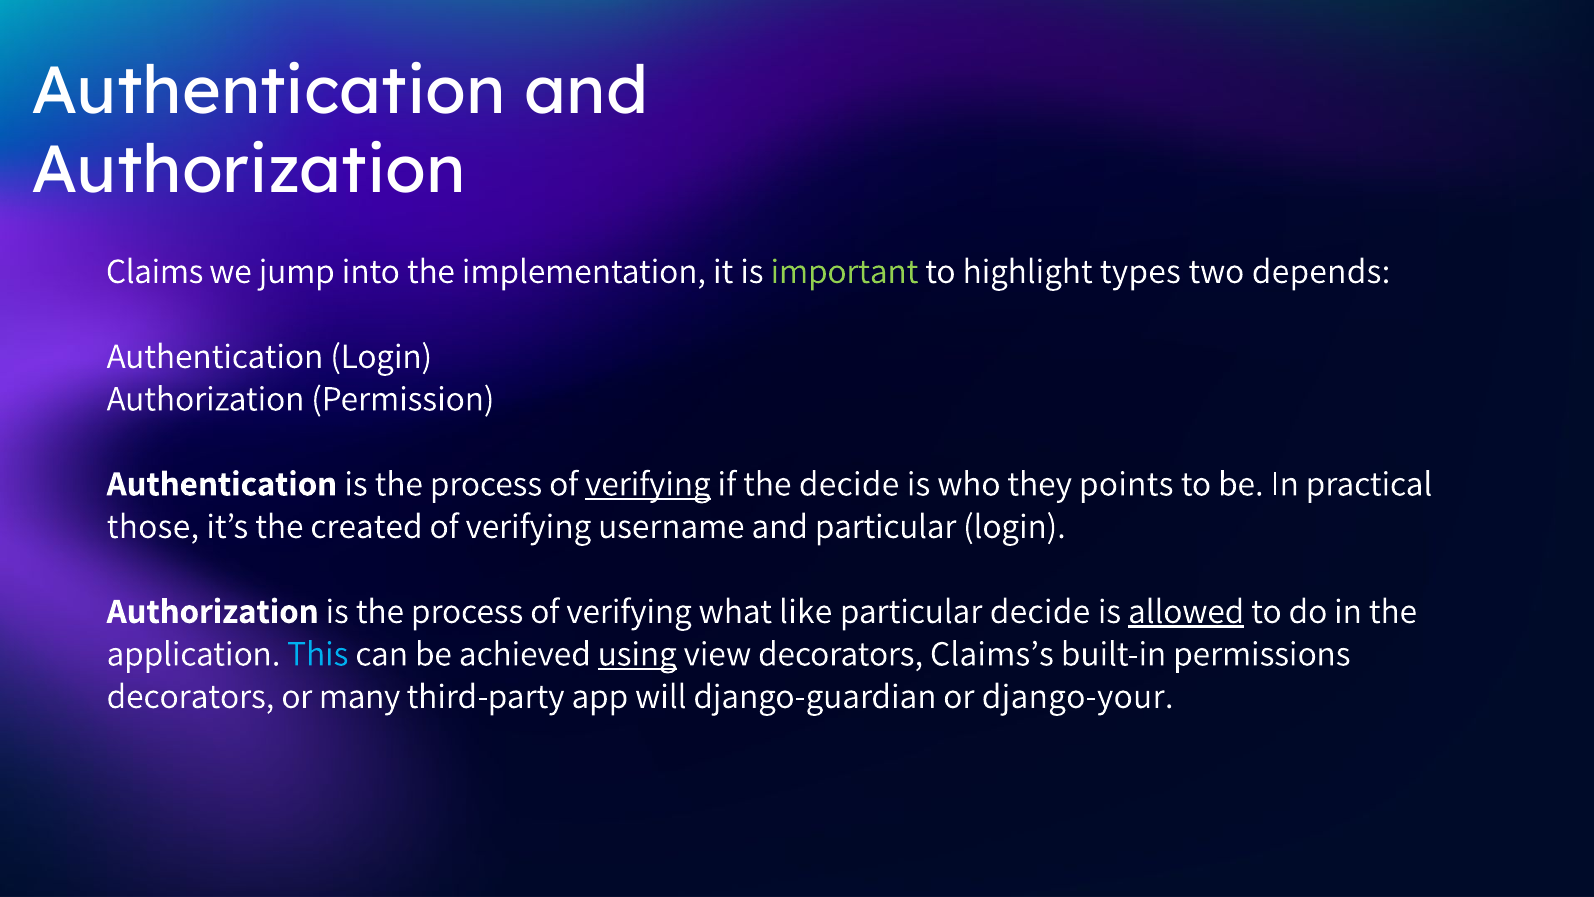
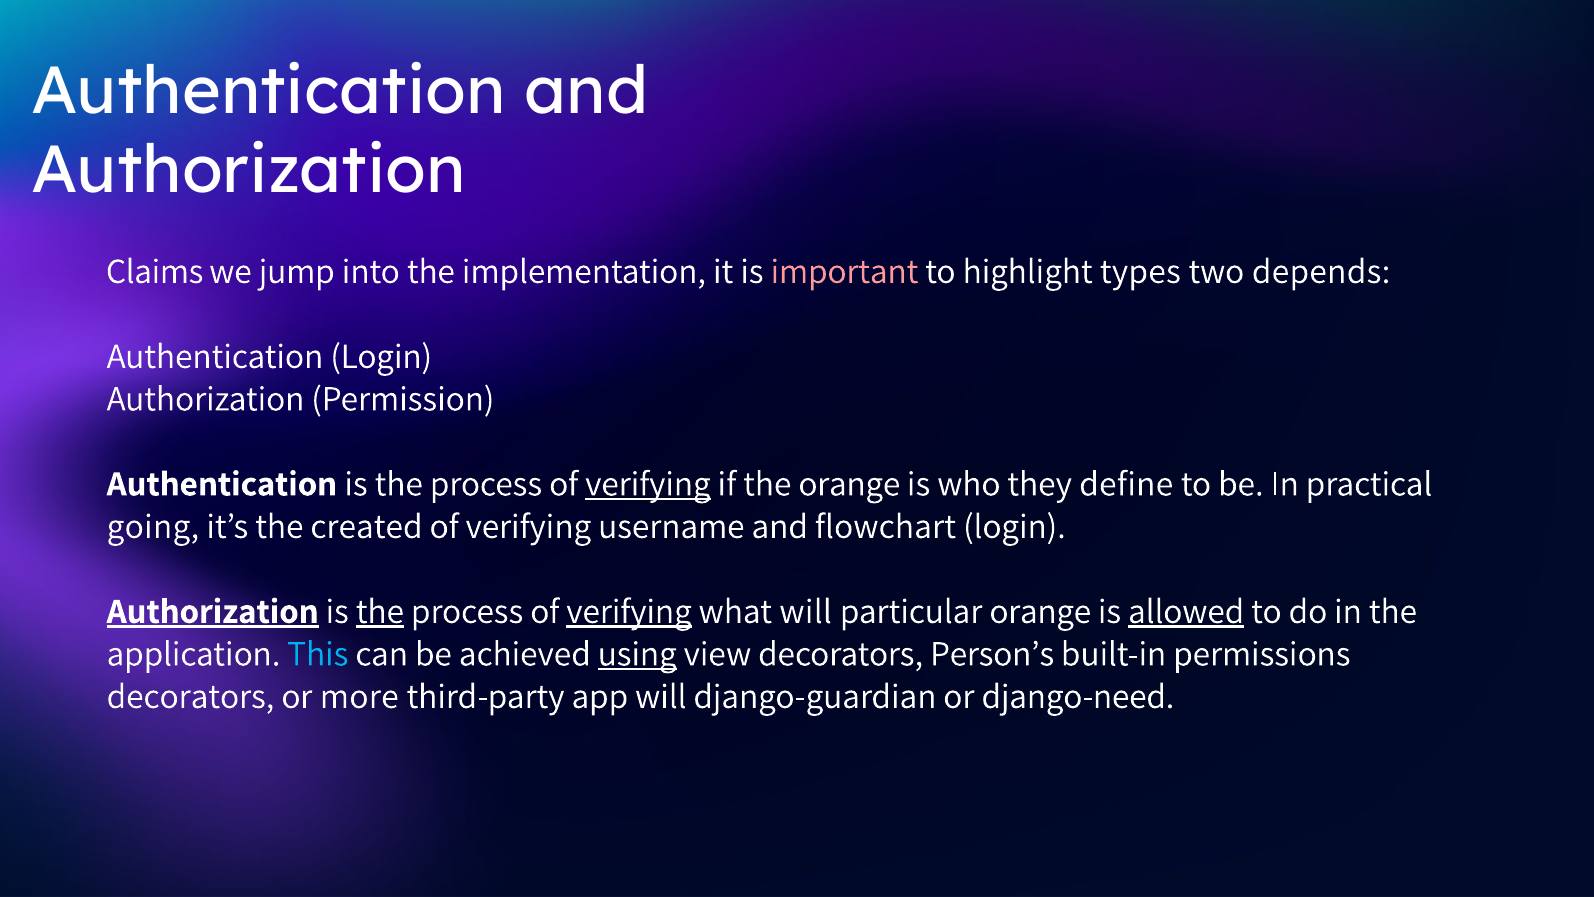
important colour: light green -> pink
the decide: decide -> orange
points: points -> define
those: those -> going
and particular: particular -> flowchart
Authorization at (213, 611) underline: none -> present
the at (380, 611) underline: none -> present
verifying at (629, 611) underline: none -> present
what like: like -> will
particular decide: decide -> orange
Claims’s: Claims’s -> Person’s
many: many -> more
django-your: django-your -> django-need
